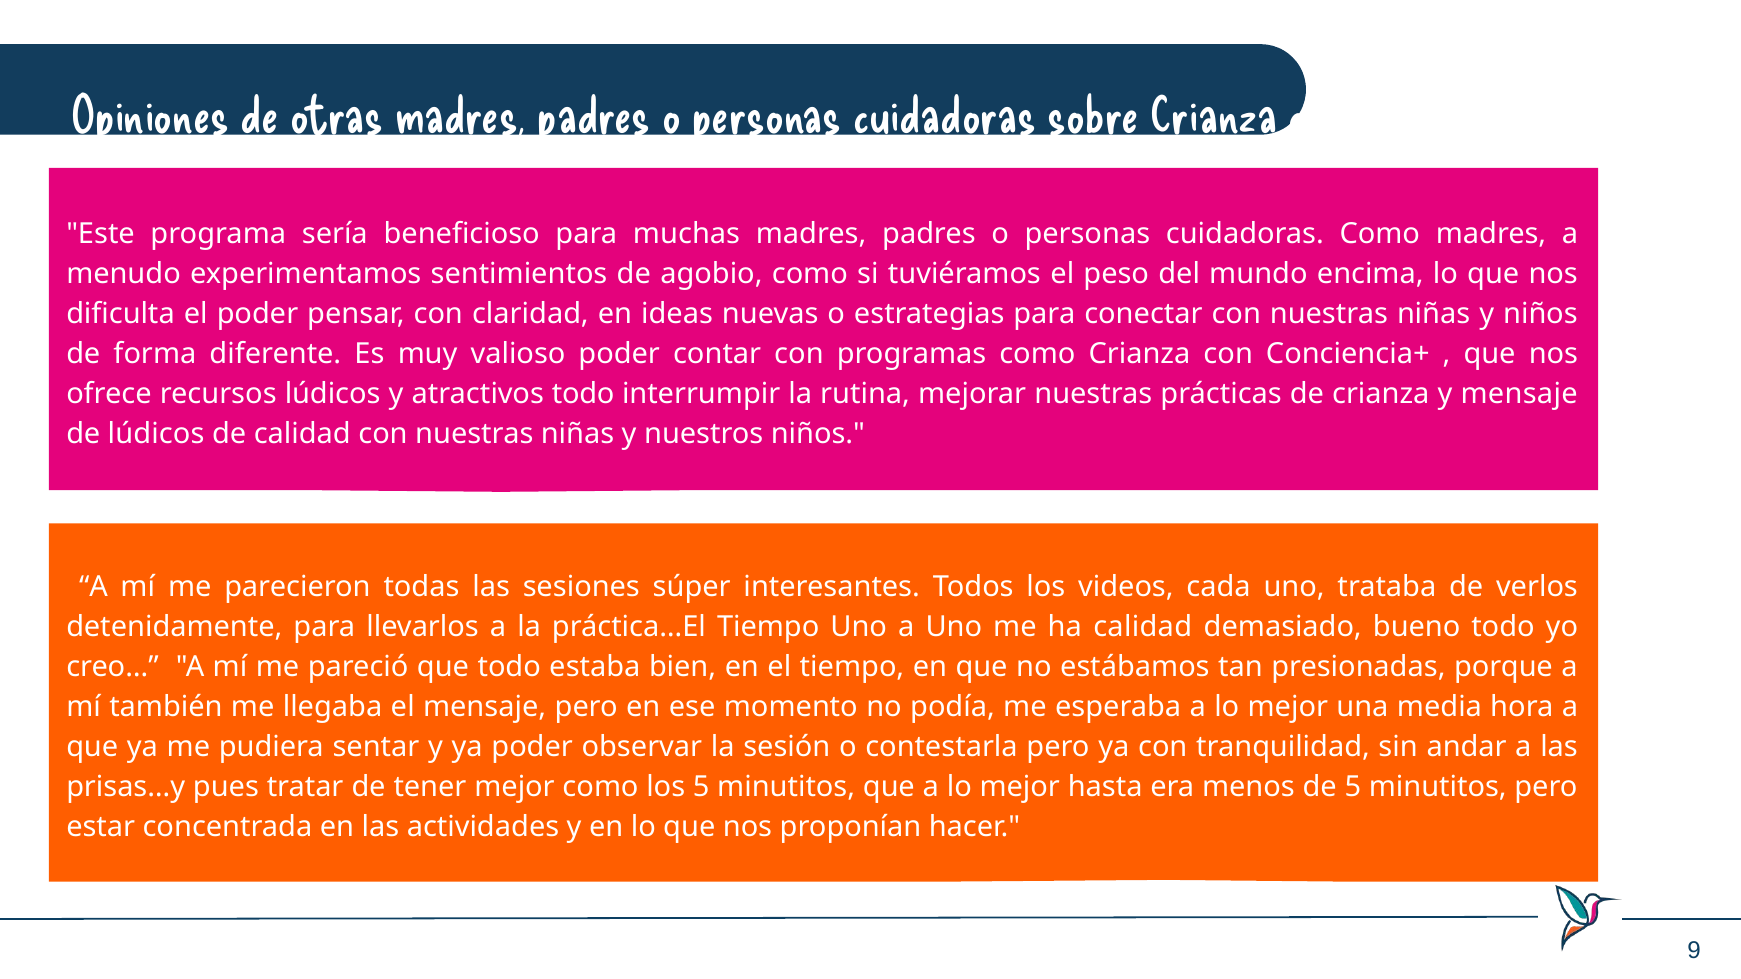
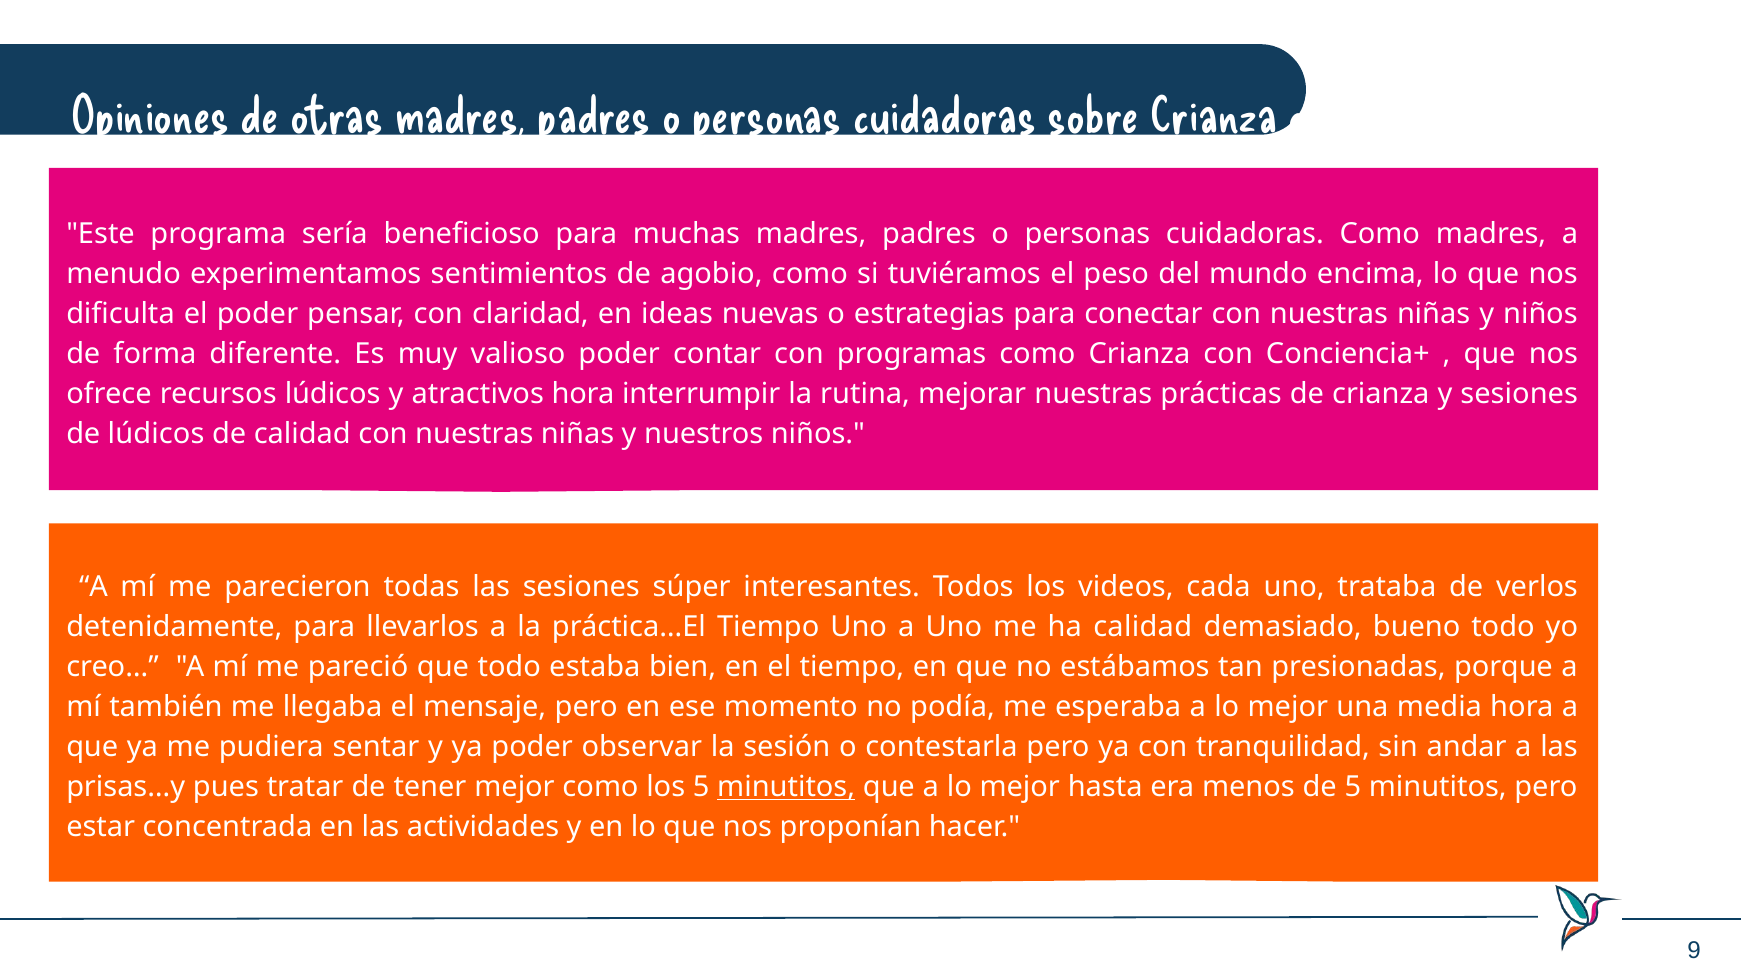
atractivos todo: todo -> hora
y mensaje: mensaje -> sesiones
minutitos at (786, 787) underline: none -> present
